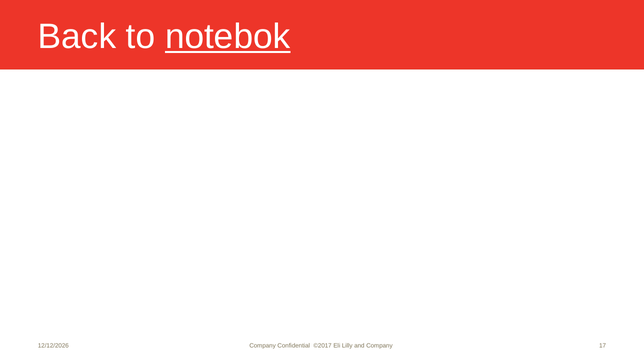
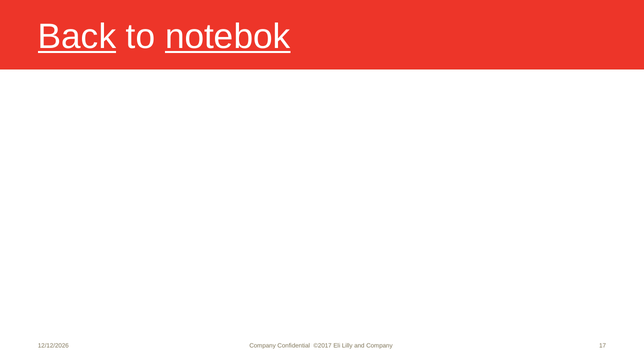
Back underline: none -> present
